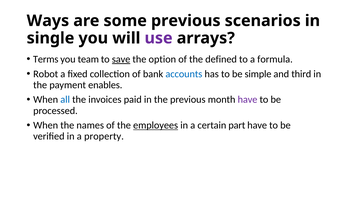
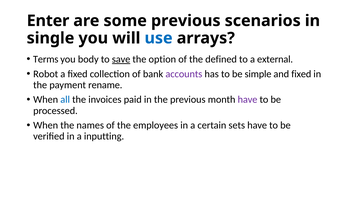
Ways: Ways -> Enter
use colour: purple -> blue
team: team -> body
formula: formula -> external
accounts colour: blue -> purple
and third: third -> fixed
enables: enables -> rename
employees underline: present -> none
part: part -> sets
property: property -> inputting
